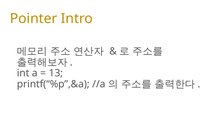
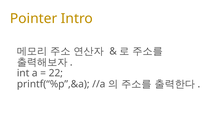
13: 13 -> 22
